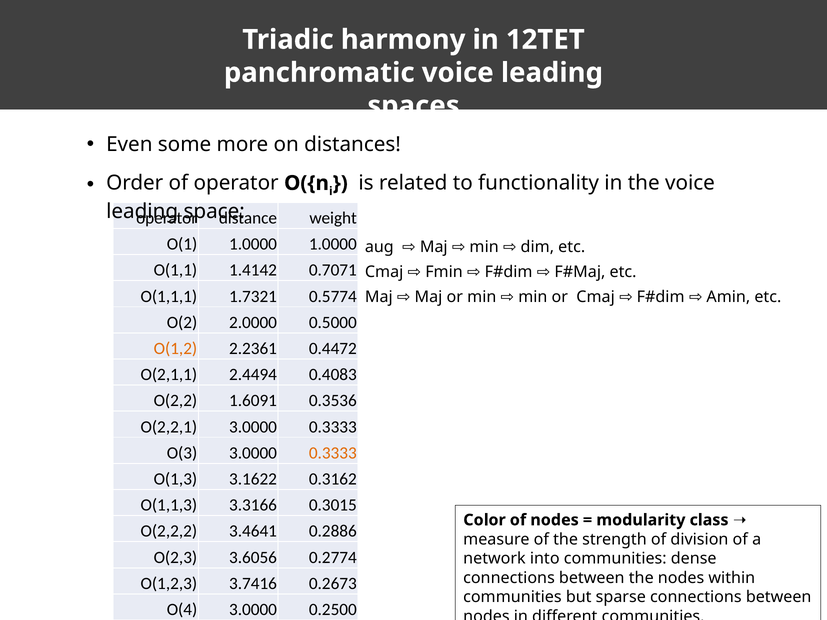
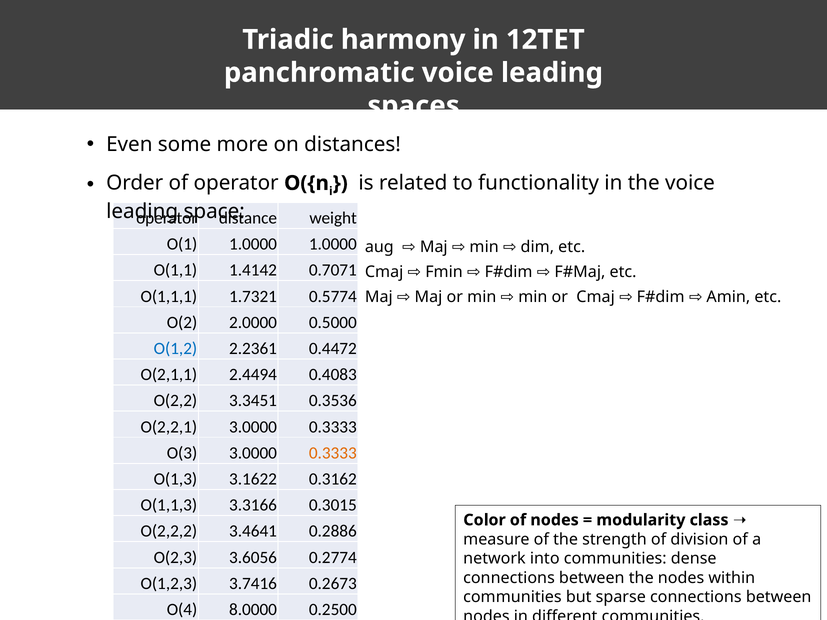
O(1,2 colour: orange -> blue
1.6091: 1.6091 -> 3.3451
O(4 3.0000: 3.0000 -> 8.0000
